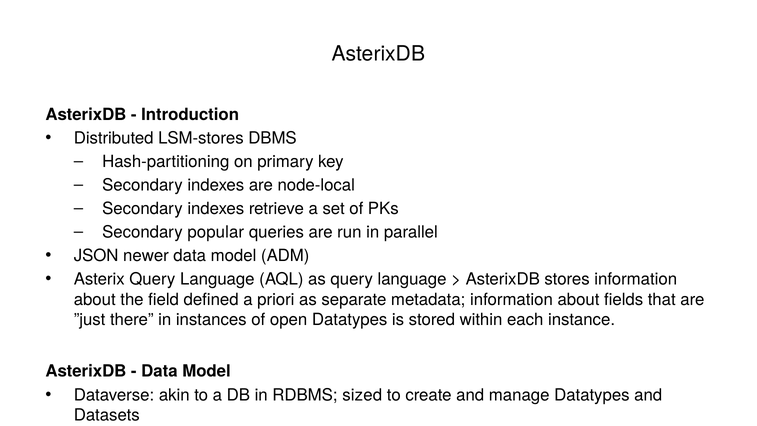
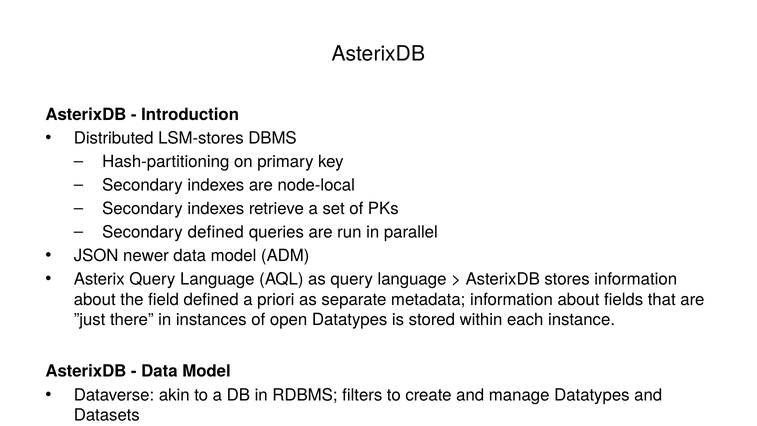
Secondary popular: popular -> defined
sized: sized -> filters
